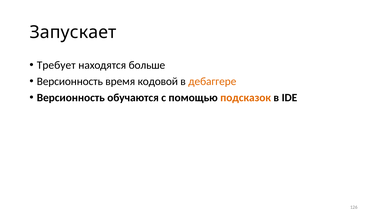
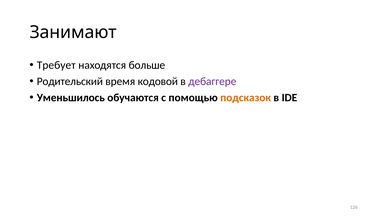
Запускает: Запускает -> Занимают
Версионность at (70, 82): Версионность -> Родительский
дебаггере colour: orange -> purple
Версионность at (71, 98): Версионность -> Уменьшилось
